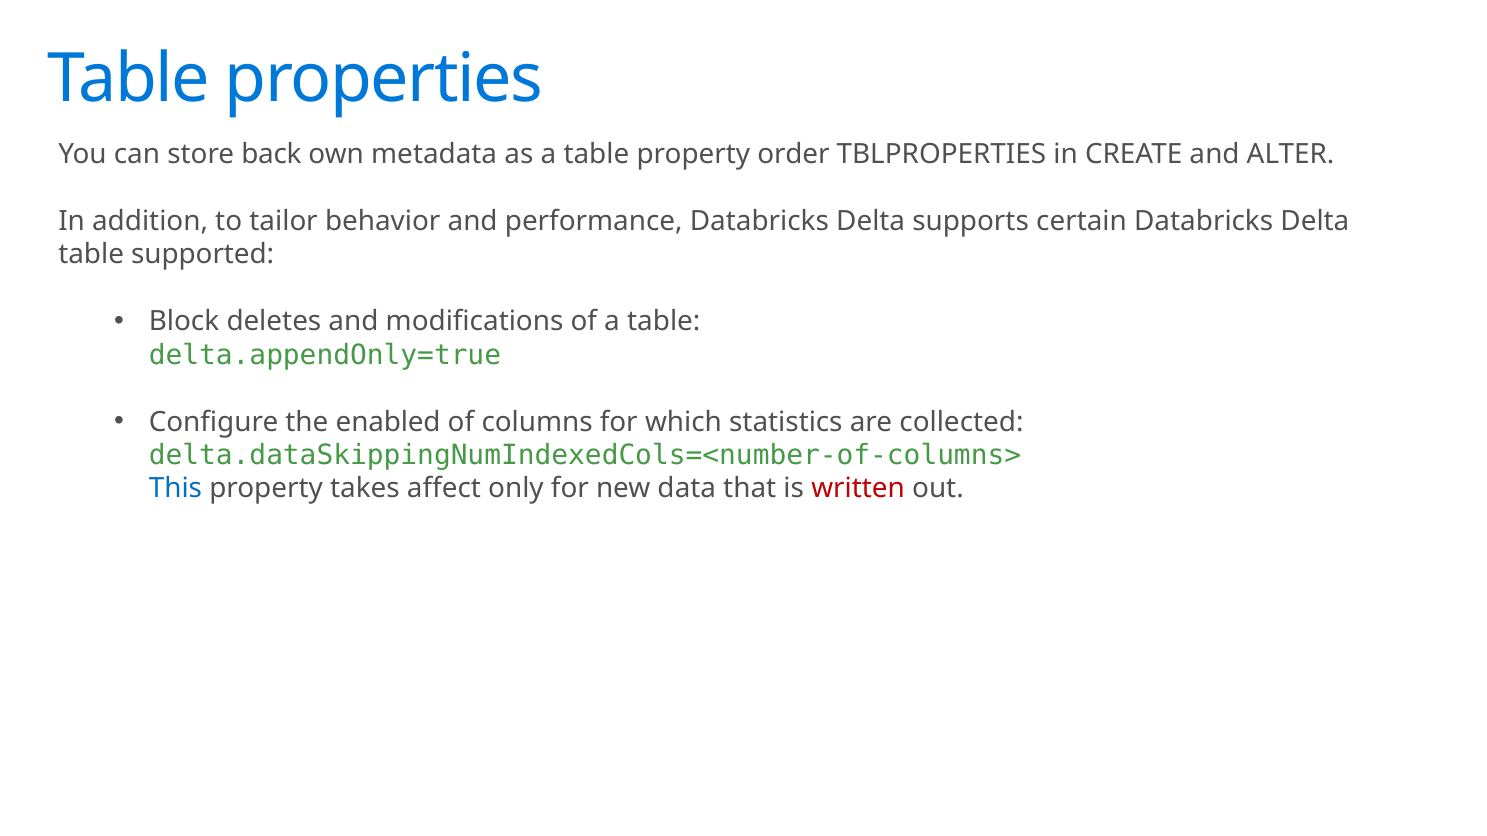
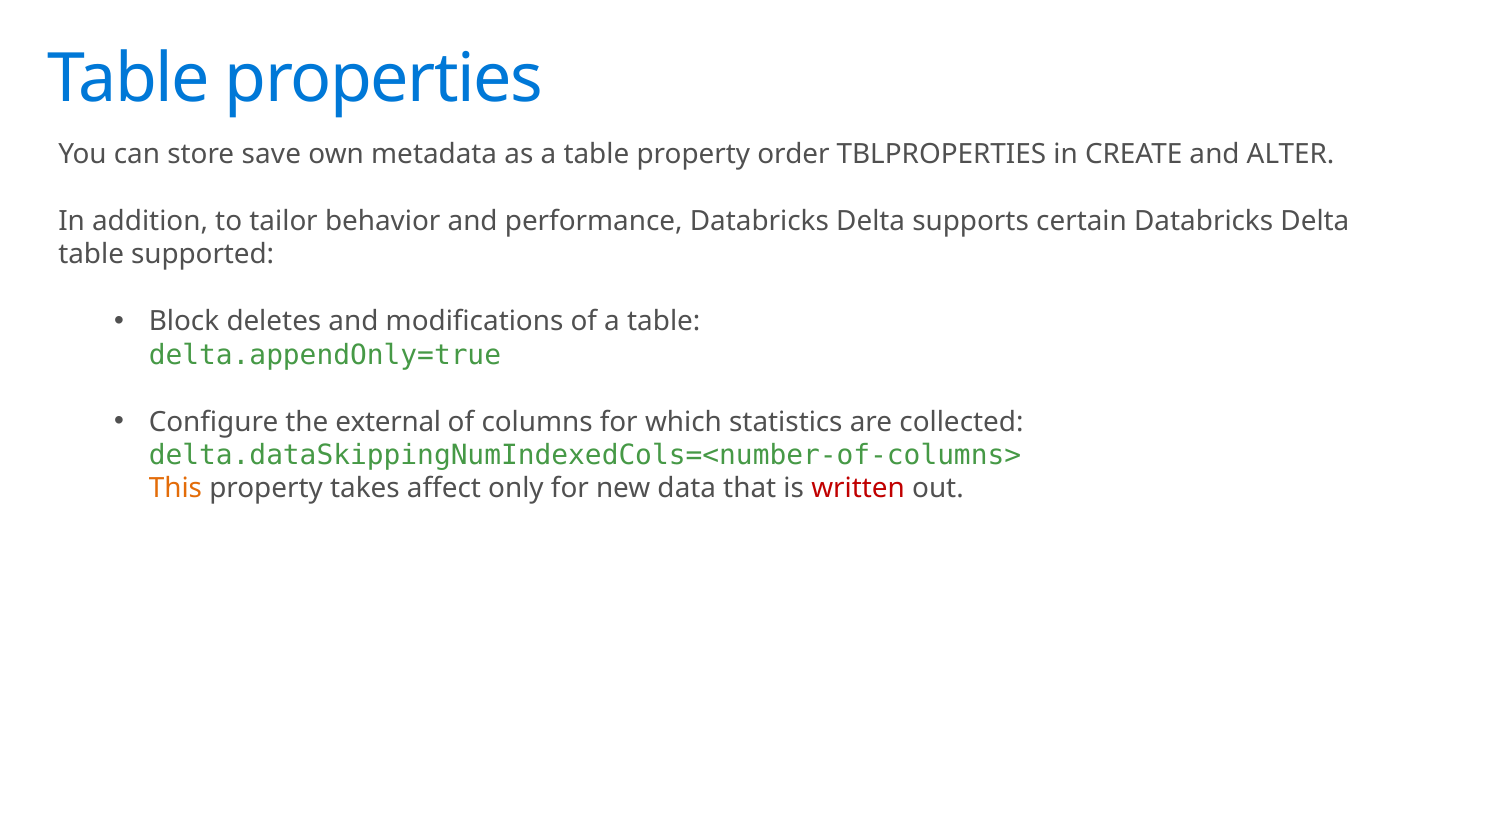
back: back -> save
enabled: enabled -> external
This colour: blue -> orange
